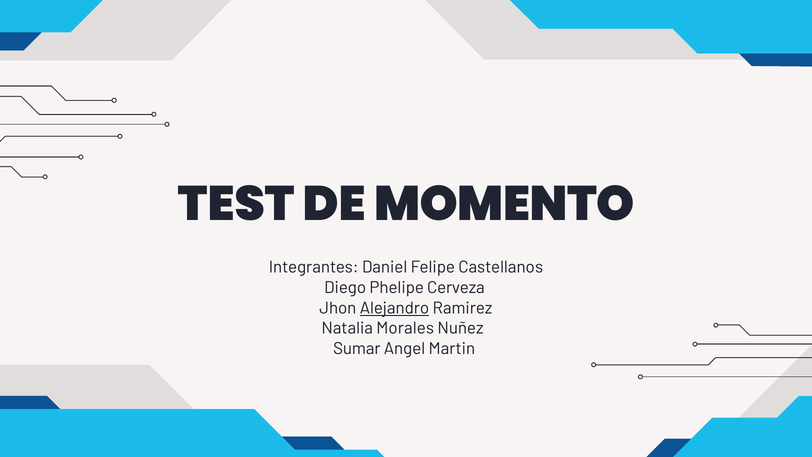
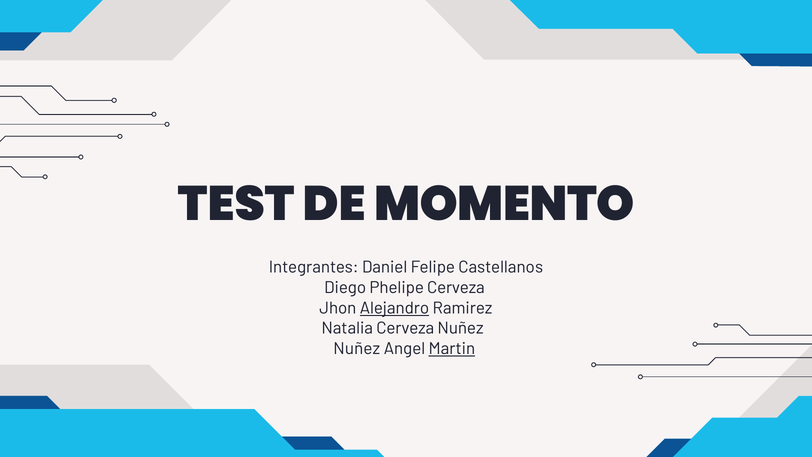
Natalia Morales: Morales -> Cerveza
Sumar at (357, 348): Sumar -> Nuñez
Martin underline: none -> present
